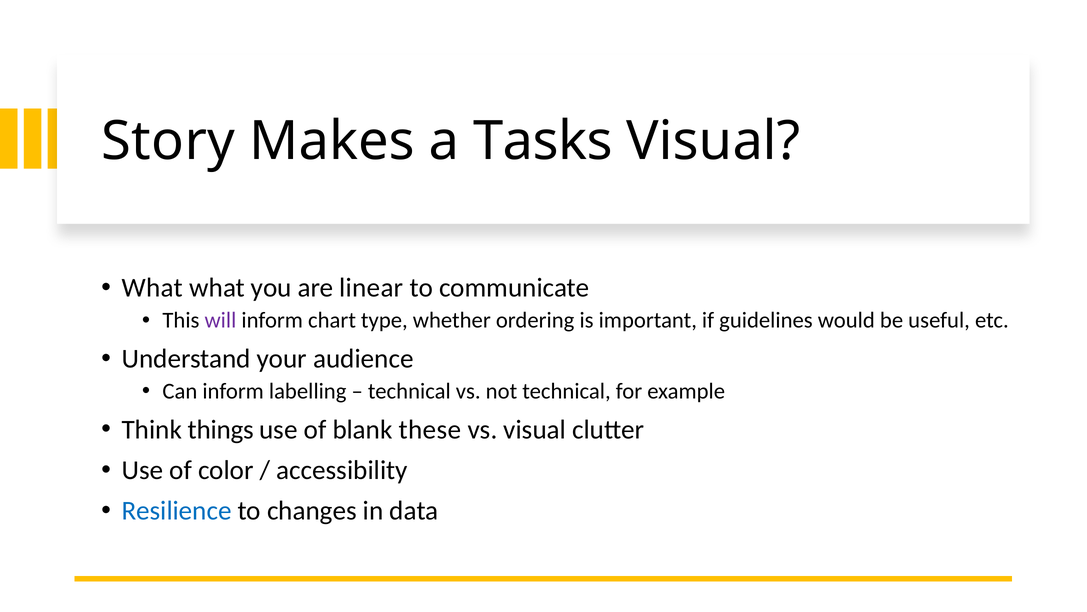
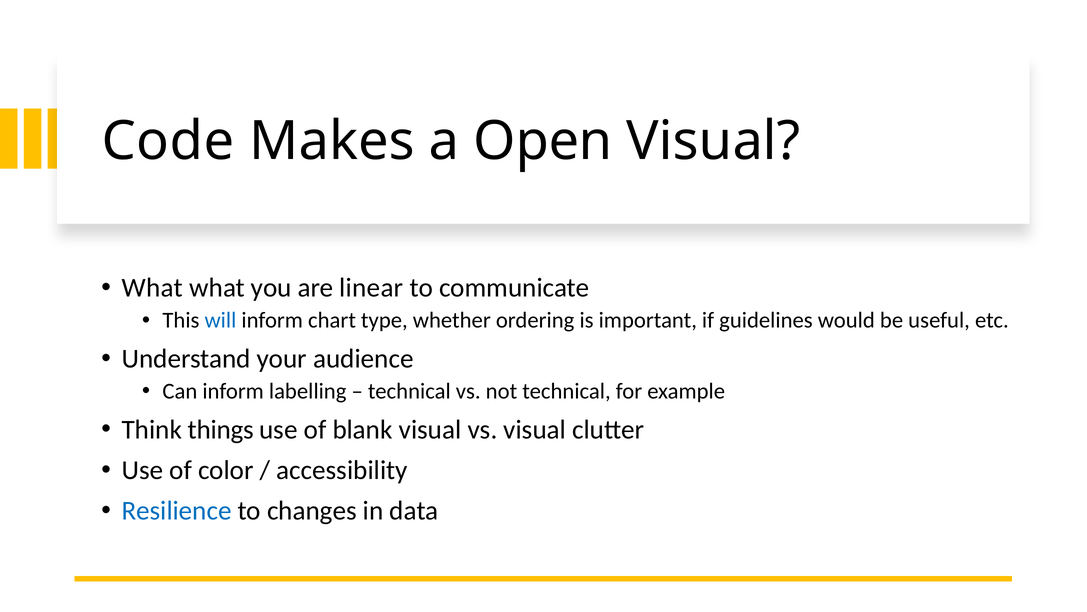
Story: Story -> Code
Tasks: Tasks -> Open
will colour: purple -> blue
blank these: these -> visual
